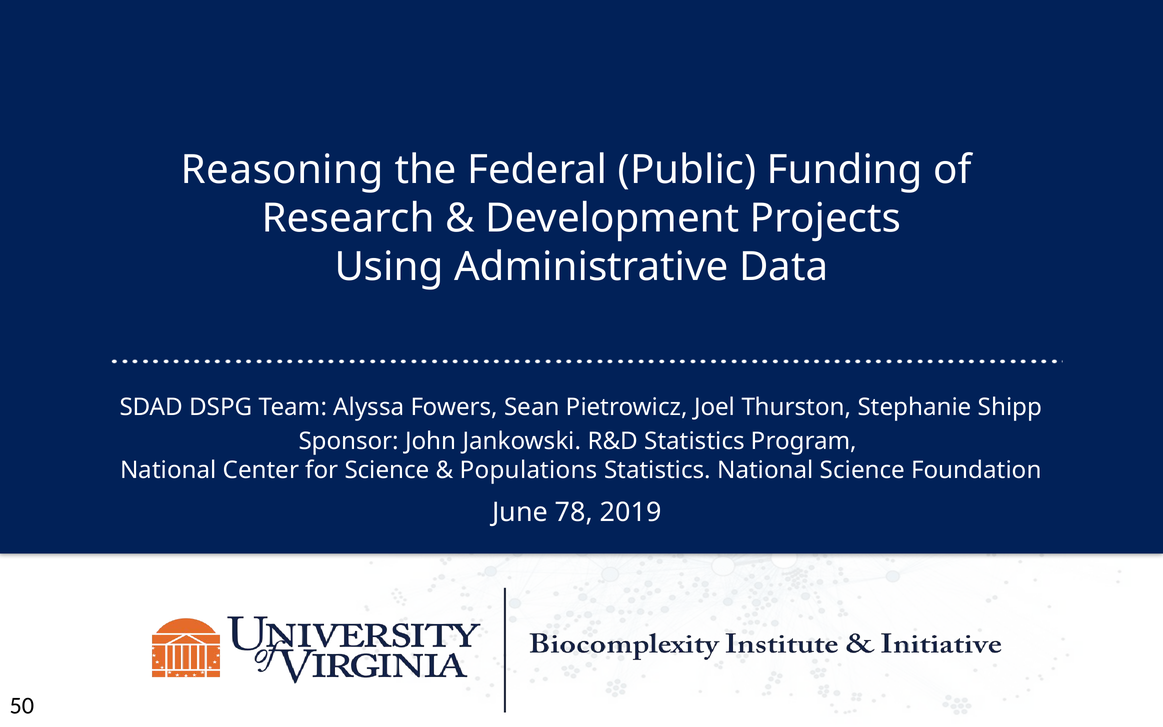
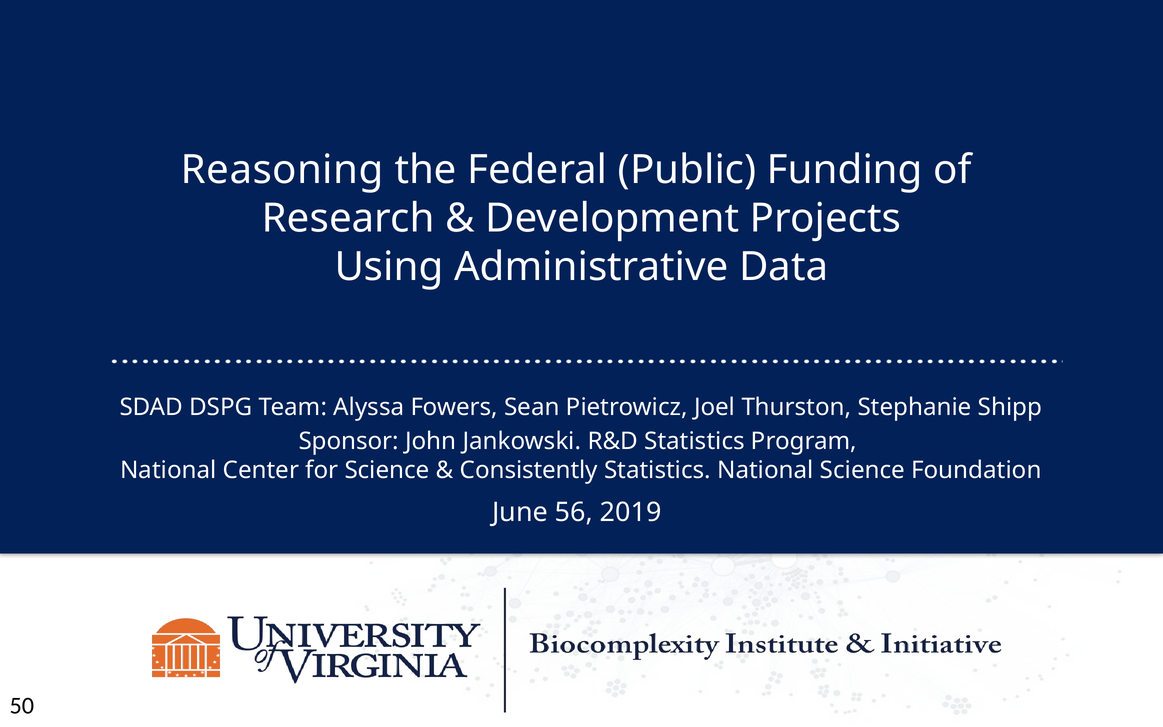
Populations: Populations -> Consistently
78: 78 -> 56
